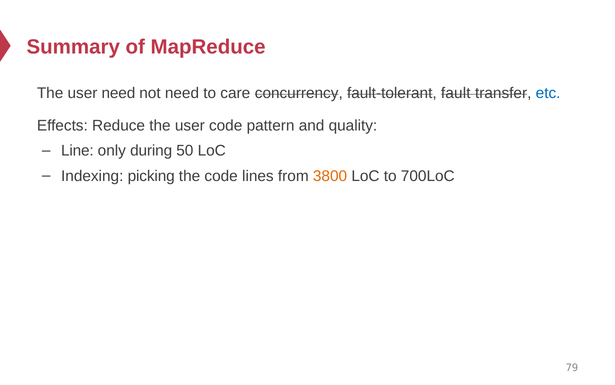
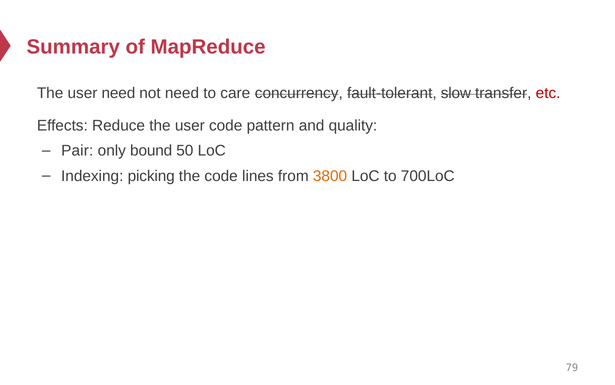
fault: fault -> slow
etc colour: blue -> red
Line: Line -> Pair
during: during -> bound
